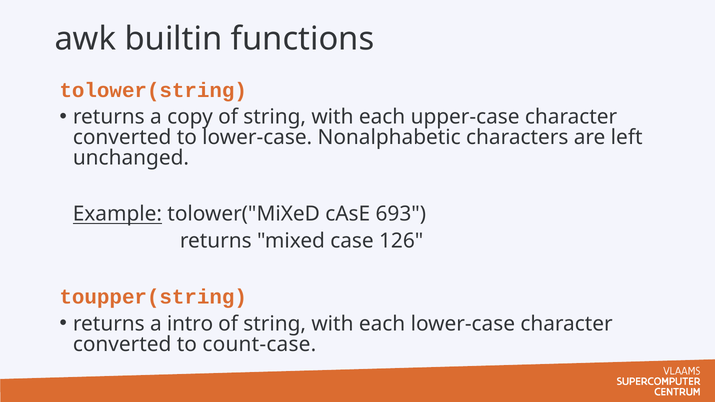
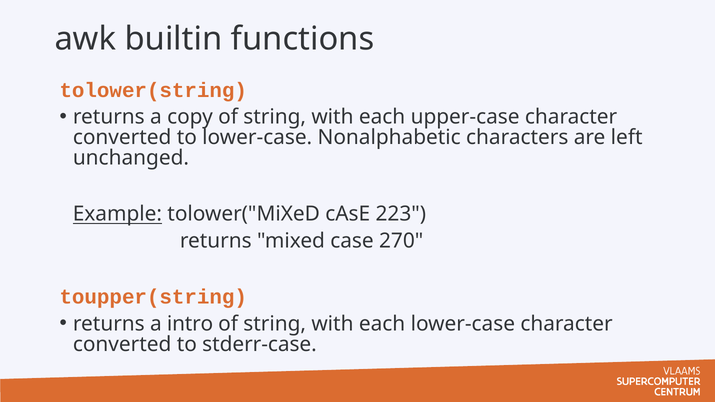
693: 693 -> 223
126: 126 -> 270
count-case: count-case -> stderr-case
